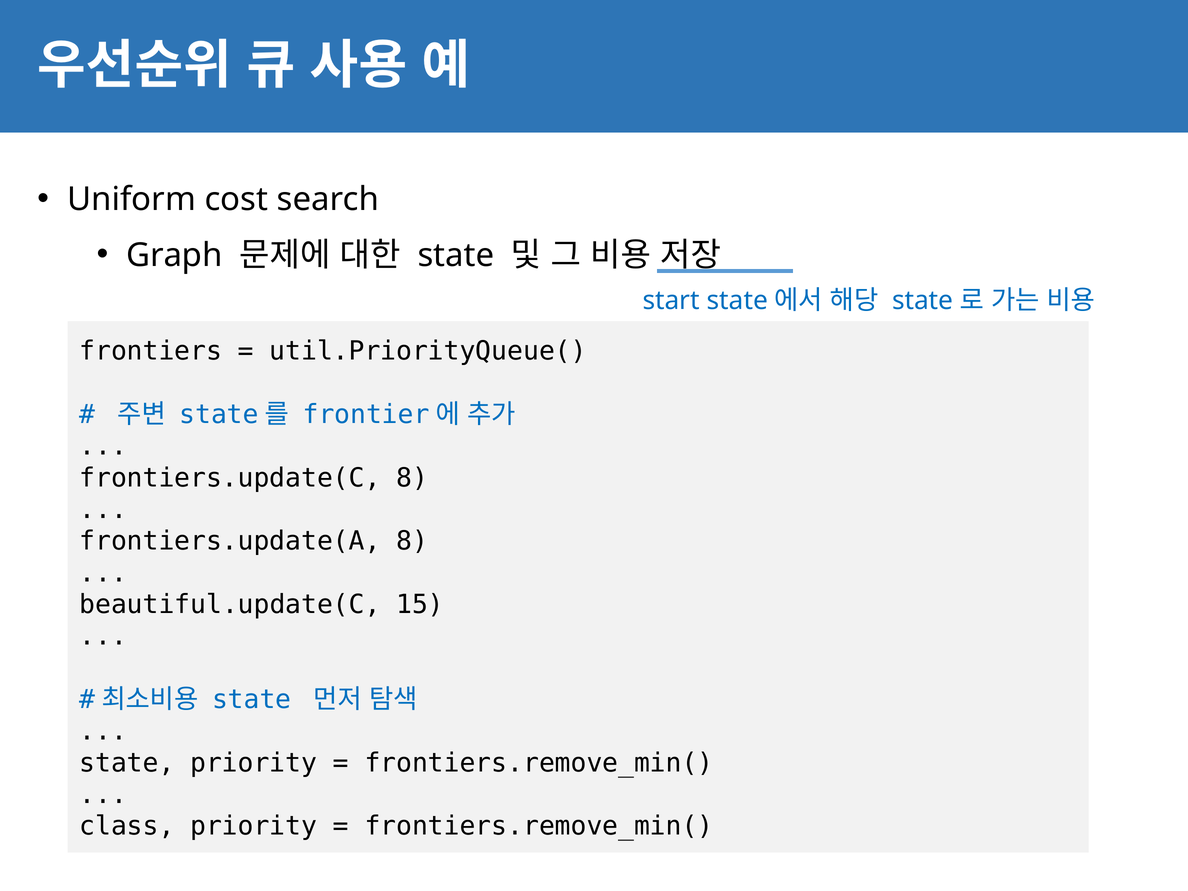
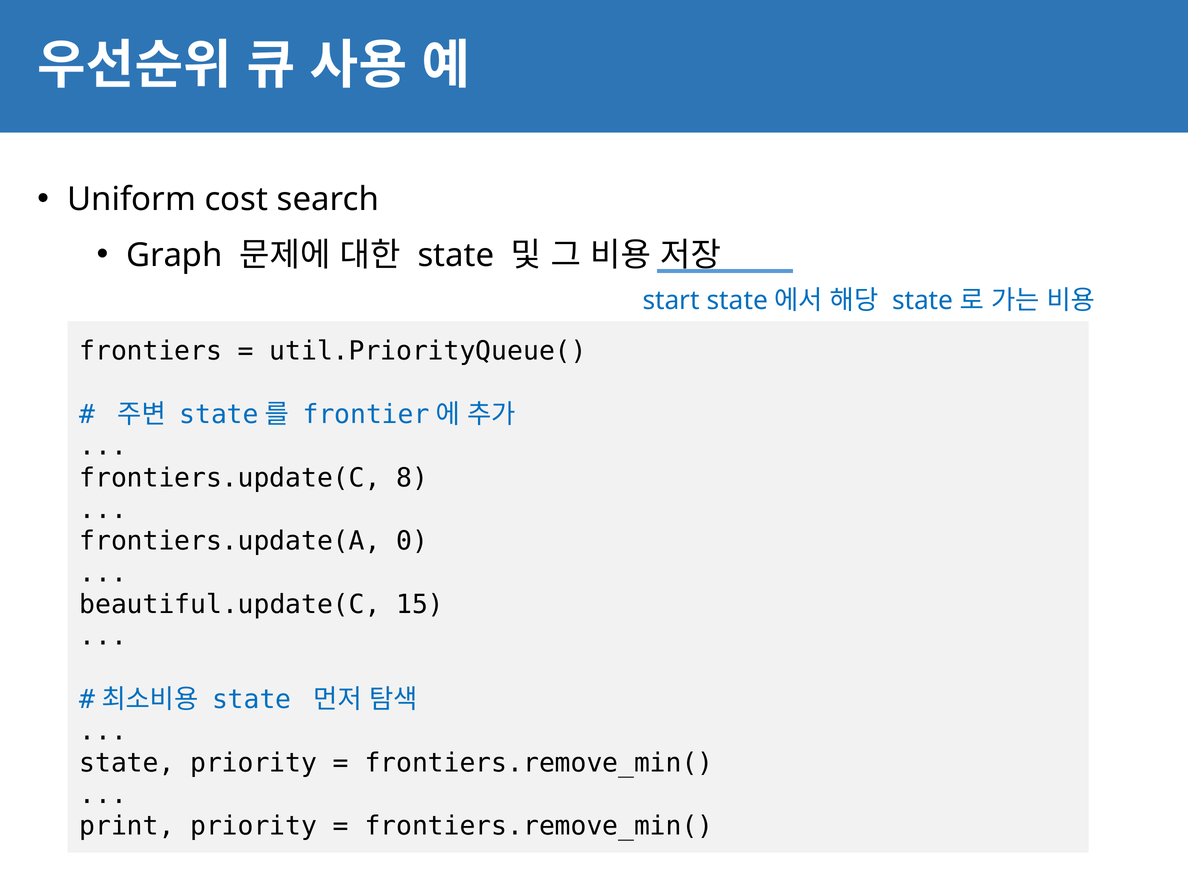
frontiers.update(A 8: 8 -> 0
class: class -> print
